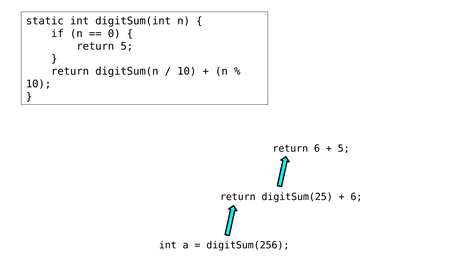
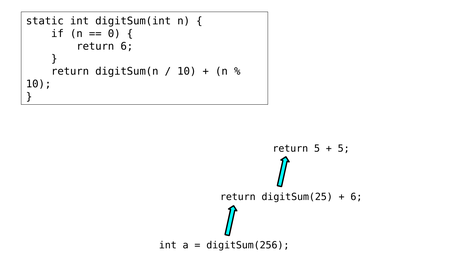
return 5: 5 -> 6
return 6: 6 -> 5
